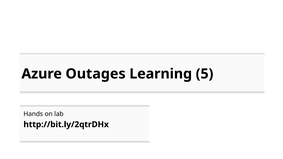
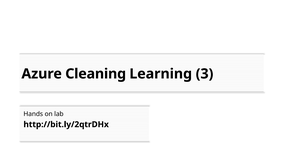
Outages: Outages -> Cleaning
5: 5 -> 3
